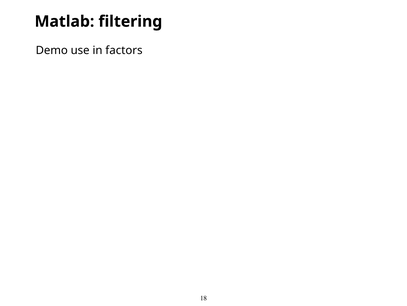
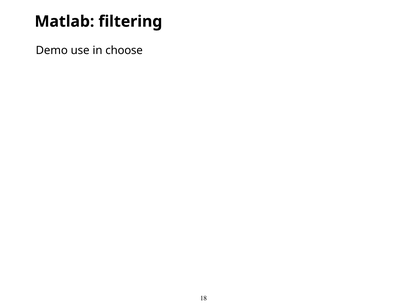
factors: factors -> choose
